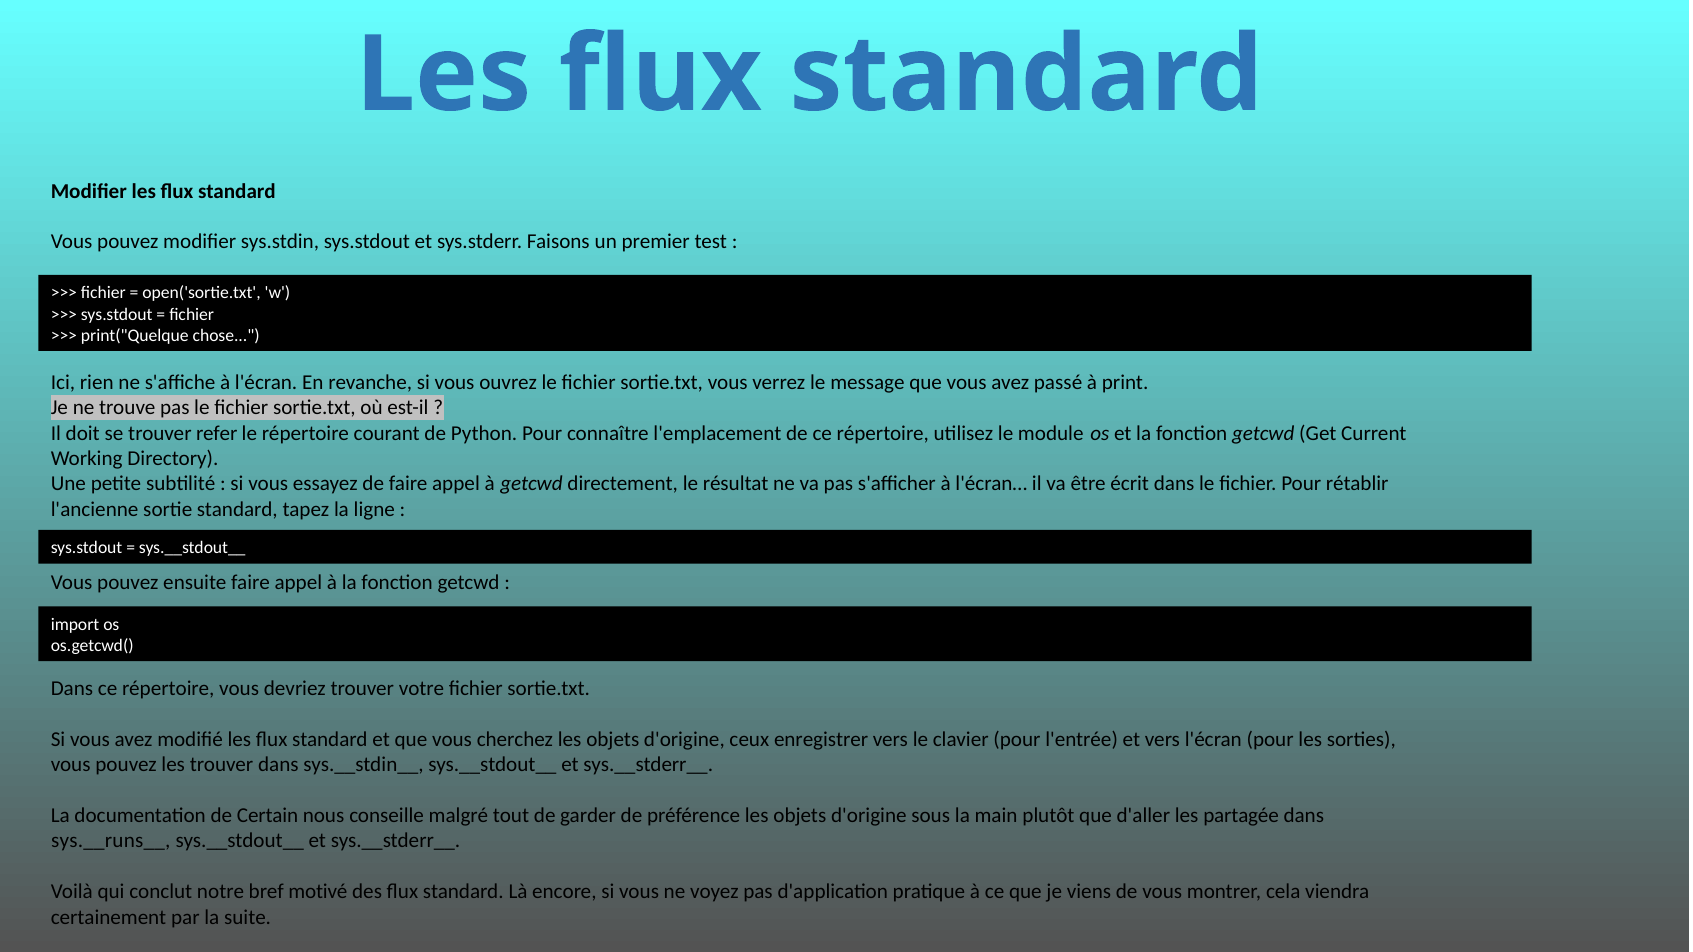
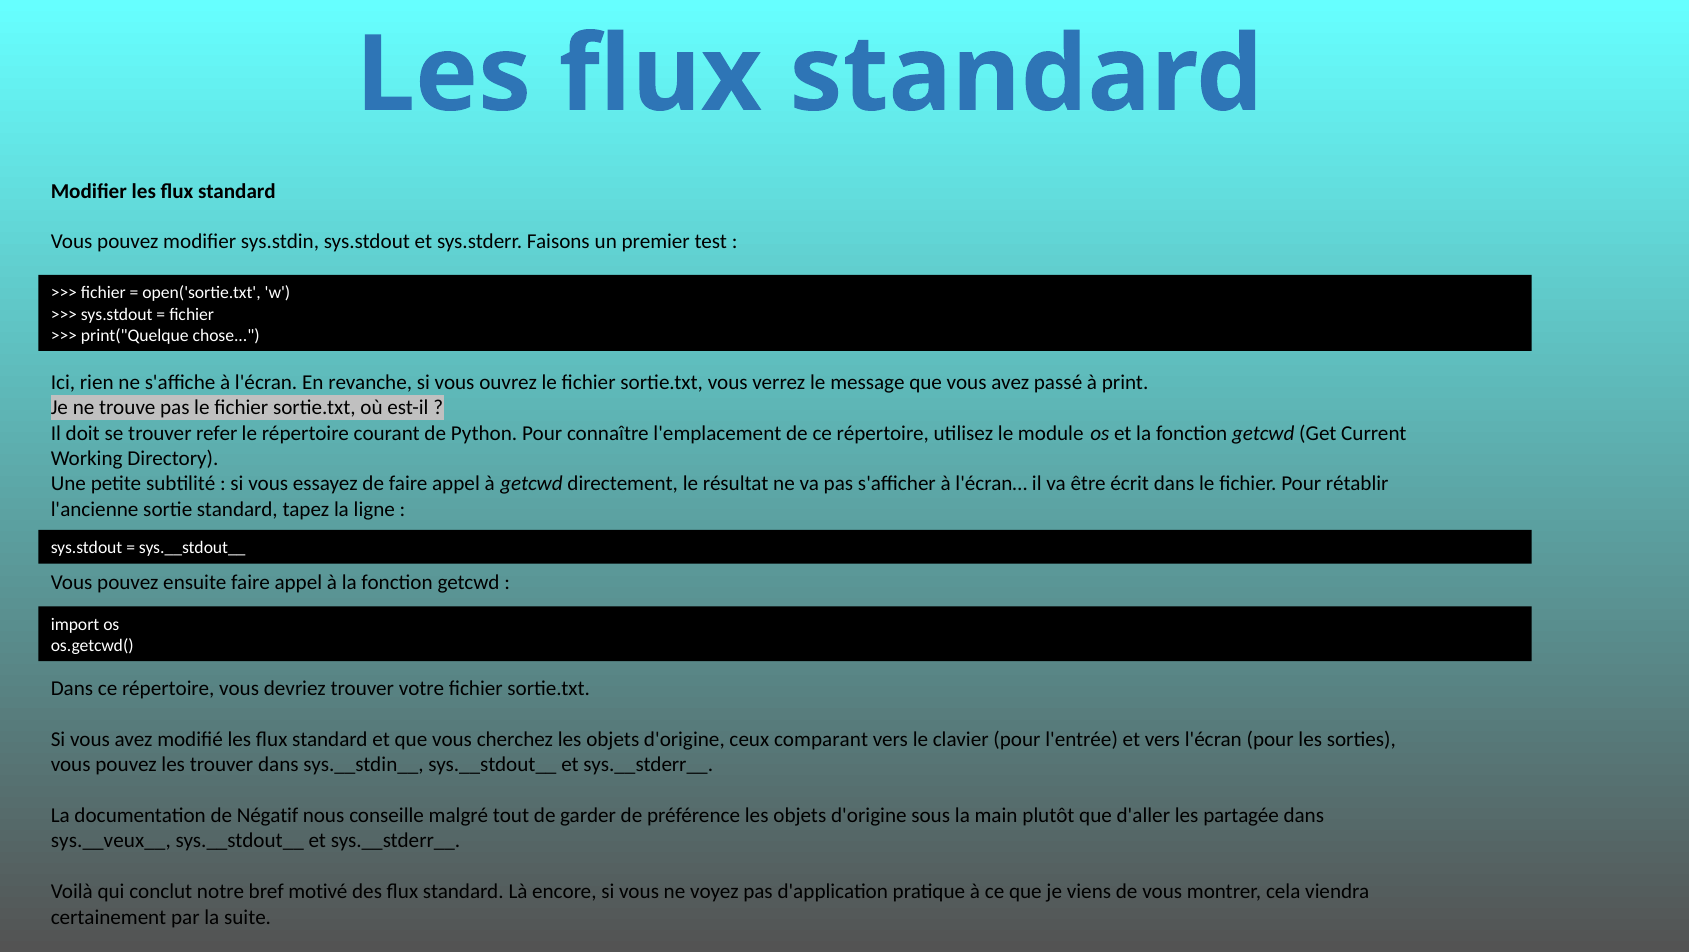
enregistrer: enregistrer -> comparant
Certain: Certain -> Négatif
sys.__runs__: sys.__runs__ -> sys.__veux__
